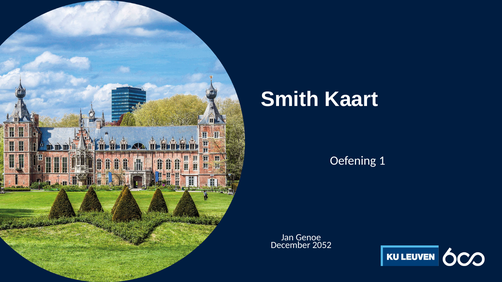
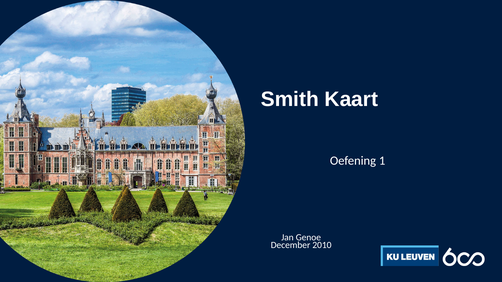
2052: 2052 -> 2010
